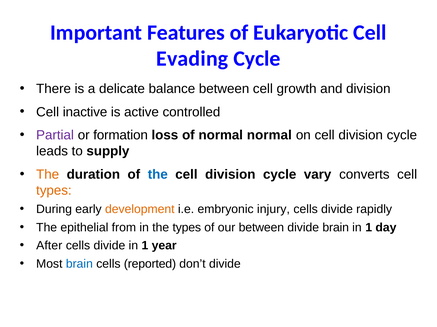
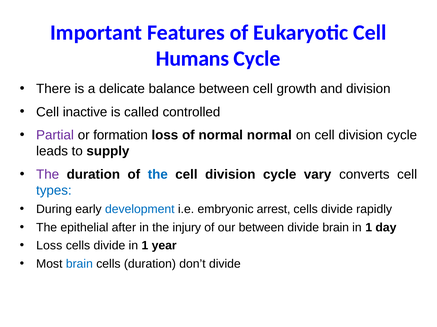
Evading: Evading -> Humans
active: active -> called
The at (48, 175) colour: orange -> purple
types at (54, 191) colour: orange -> blue
development colour: orange -> blue
injury: injury -> arrest
from: from -> after
the types: types -> injury
After at (49, 246): After -> Loss
cells reported: reported -> duration
